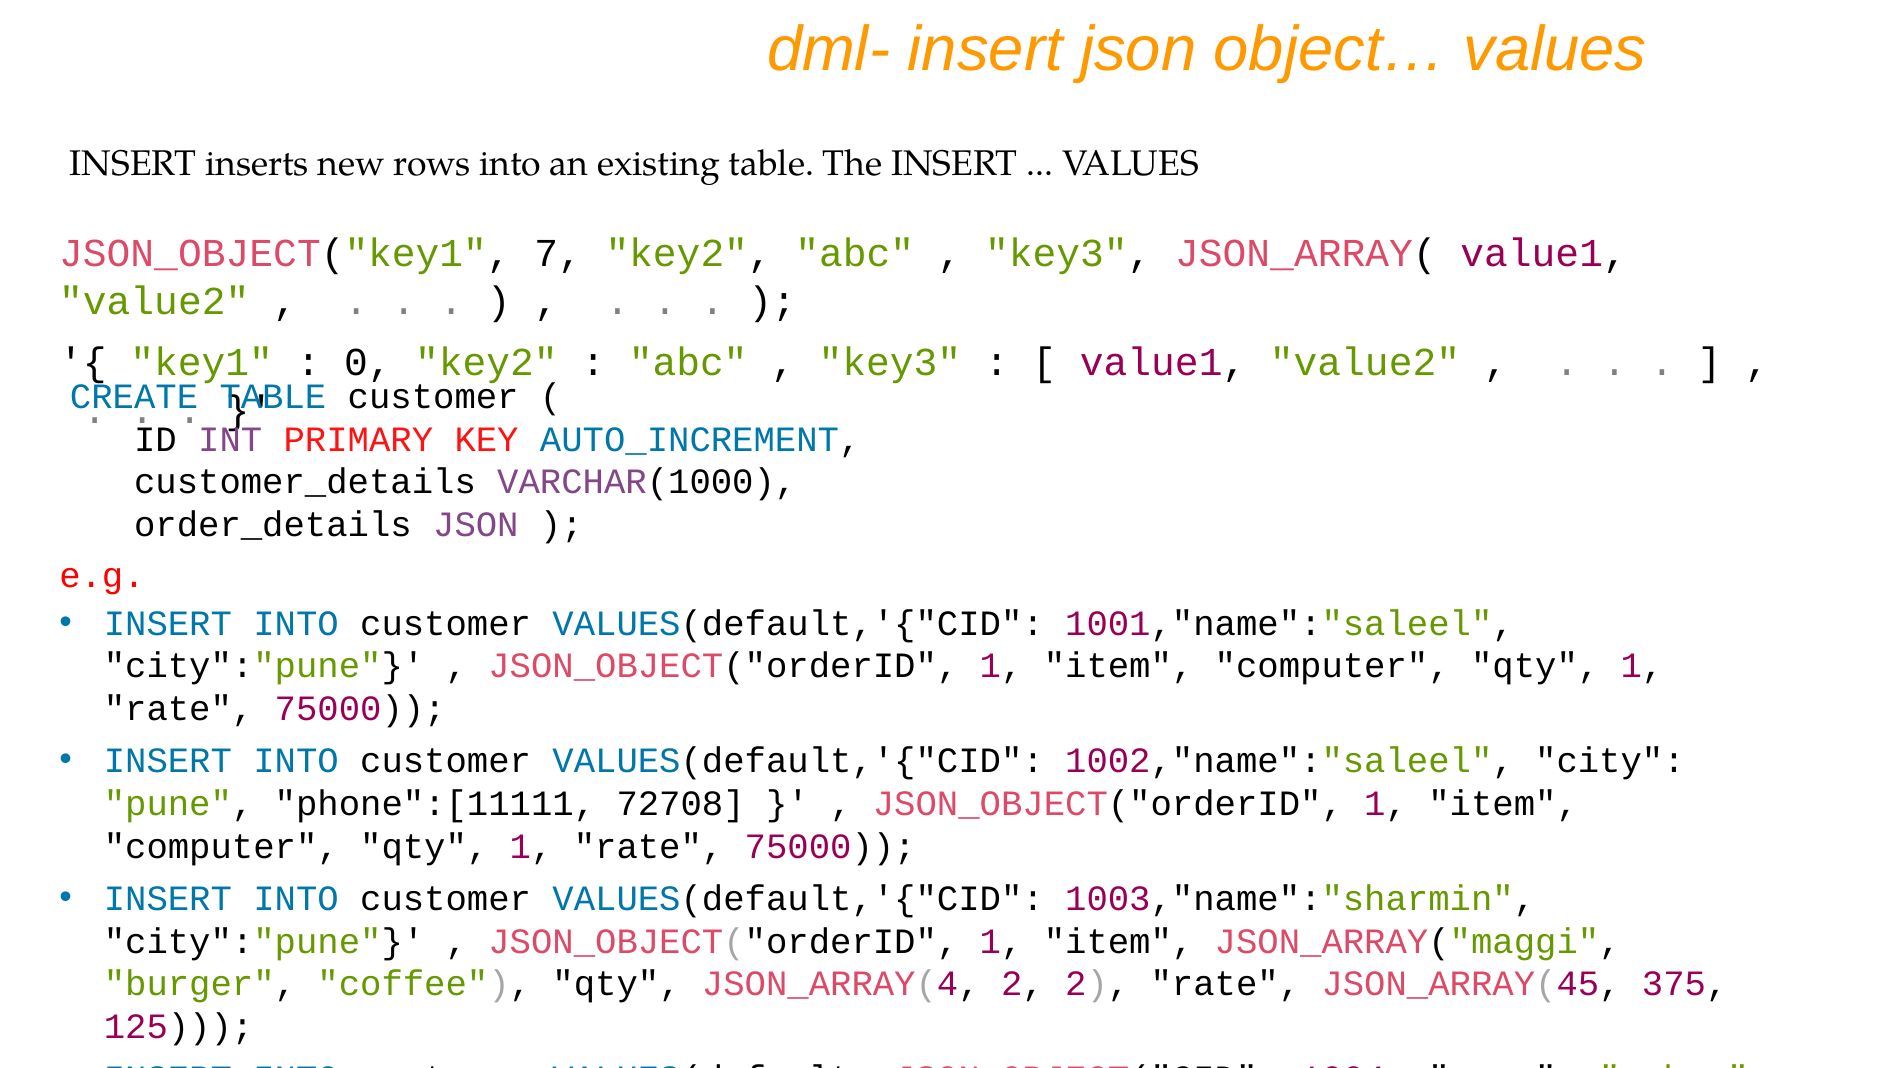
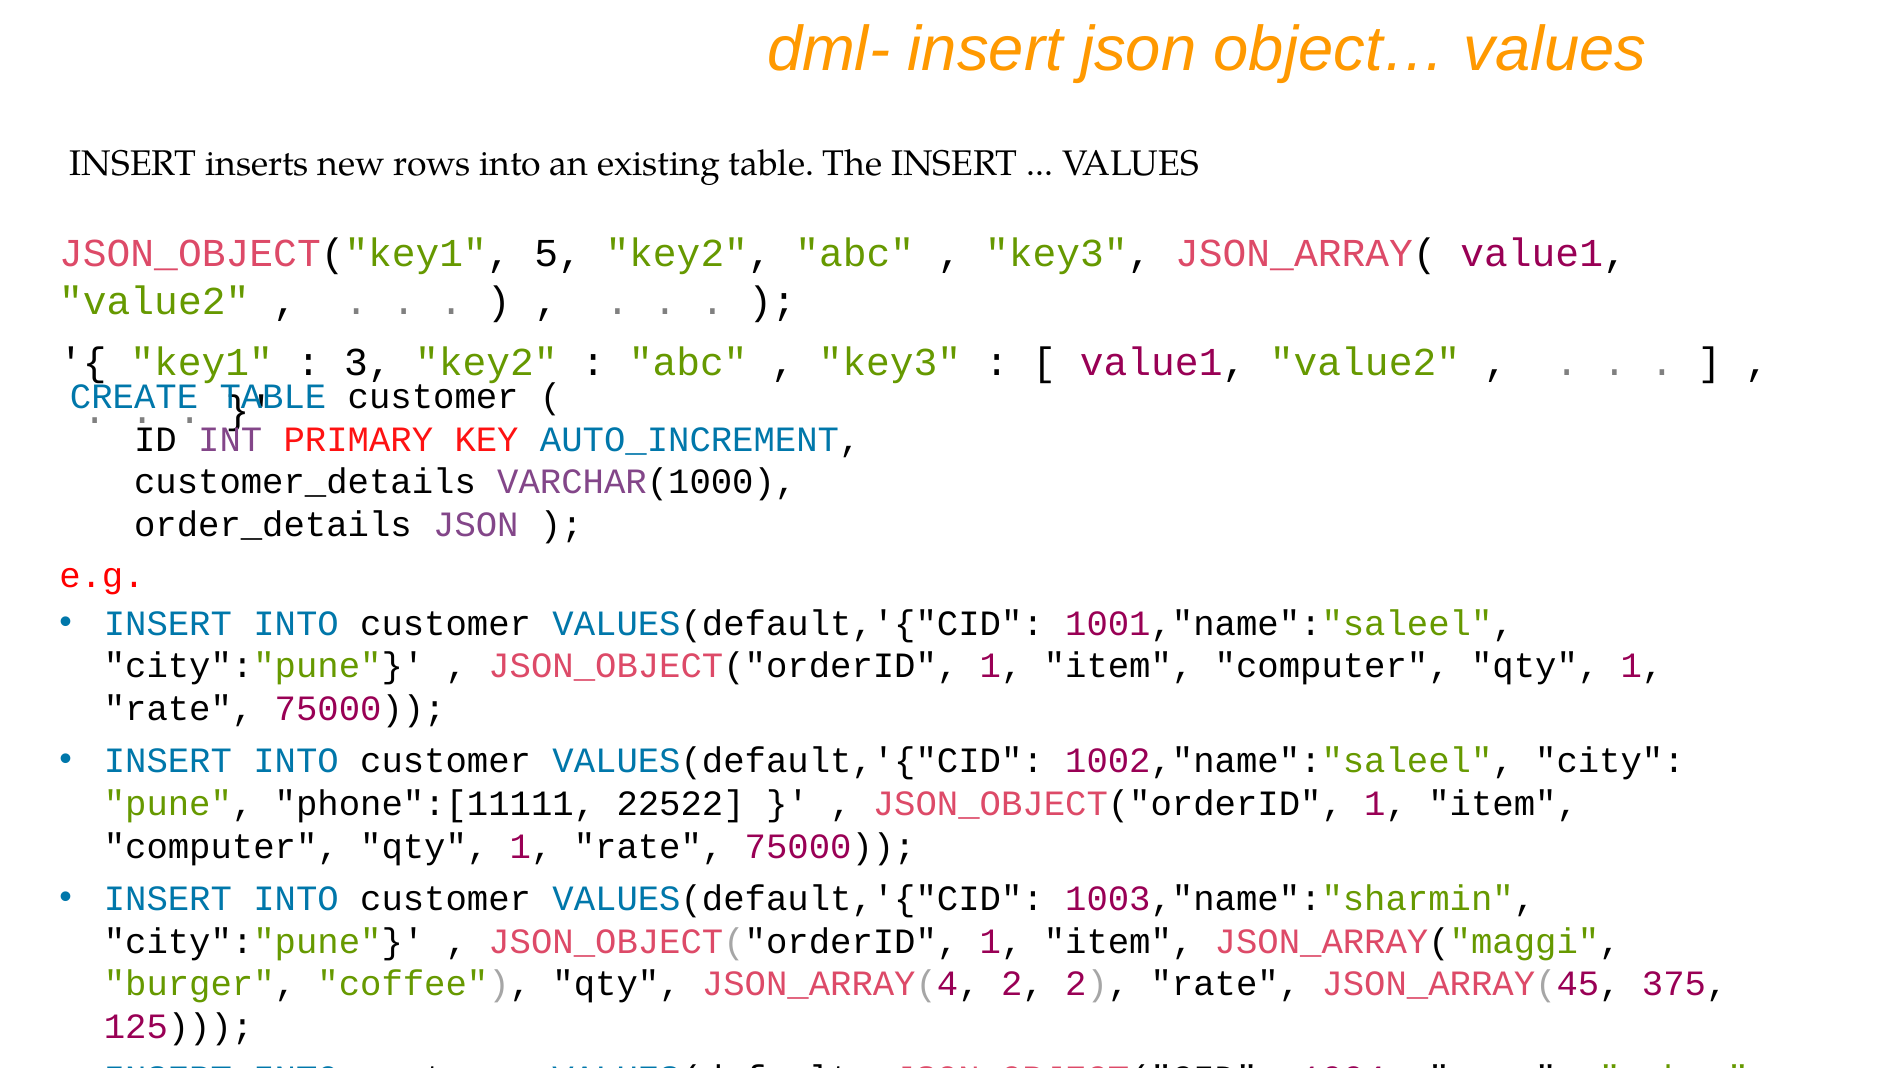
7: 7 -> 5
0: 0 -> 3
72708: 72708 -> 22522
